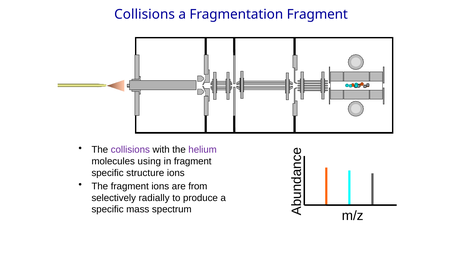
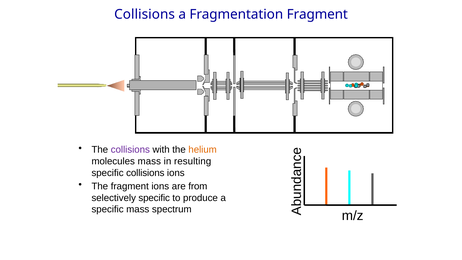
helium colour: purple -> orange
molecules using: using -> mass
in fragment: fragment -> resulting
specific structure: structure -> collisions
selectively radially: radially -> specific
